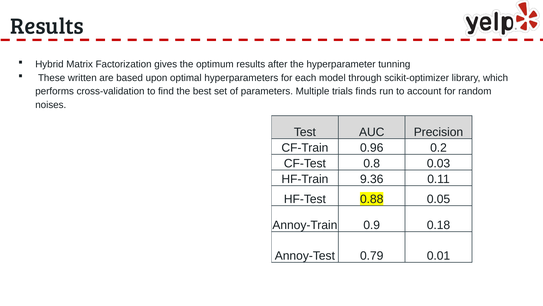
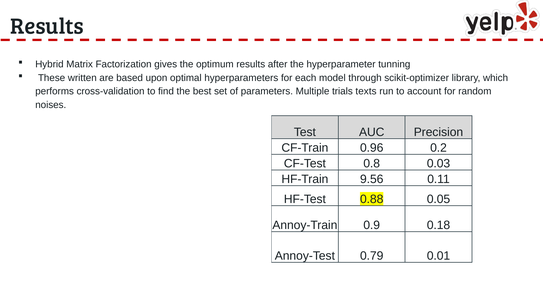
finds: finds -> texts
9.36: 9.36 -> 9.56
